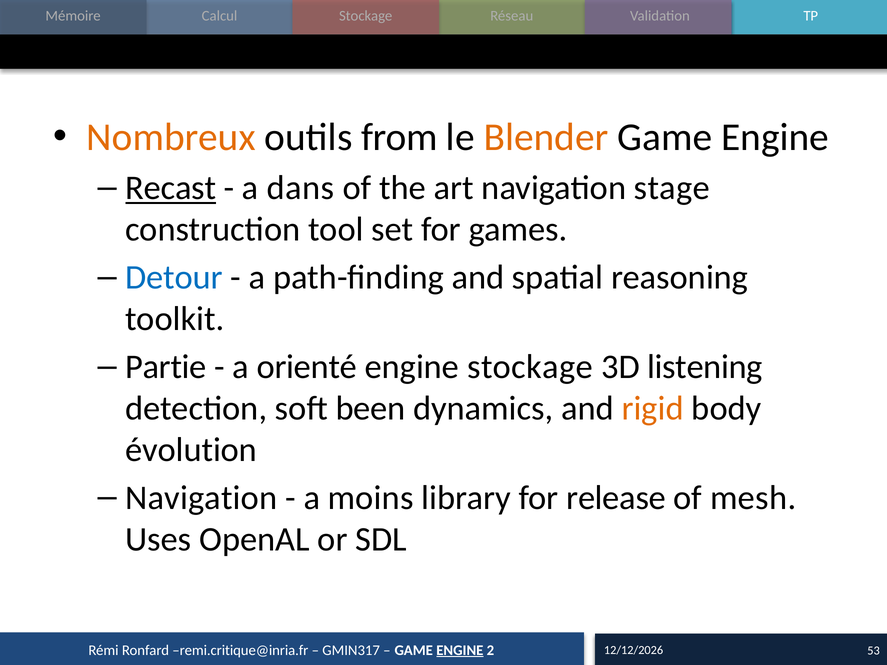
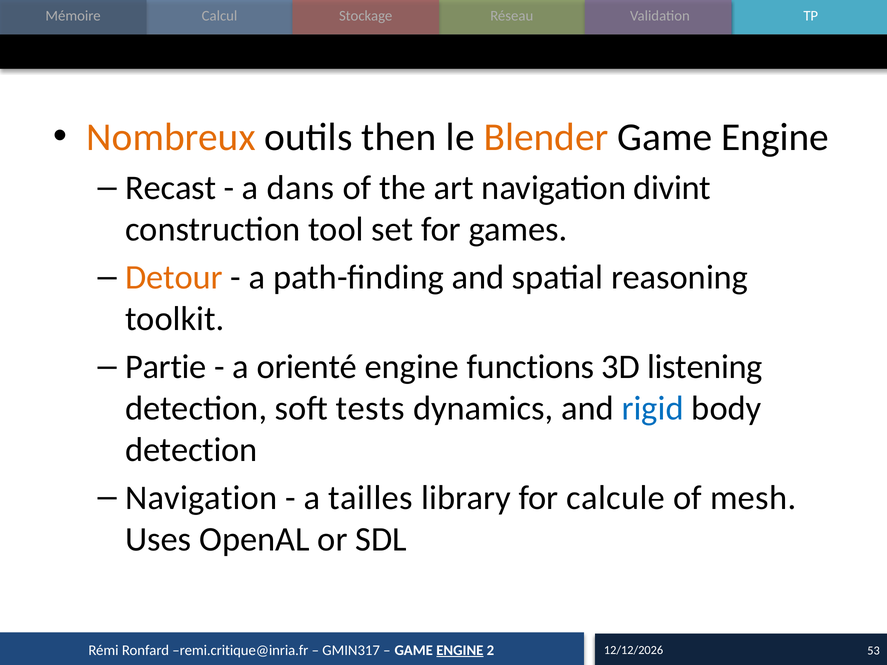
from: from -> then
Recast underline: present -> none
stage: stage -> divint
Detour colour: blue -> orange
engine stockage: stockage -> functions
been: been -> tests
rigid colour: orange -> blue
évolution at (191, 450): évolution -> detection
moins: moins -> tailles
release: release -> calcule
